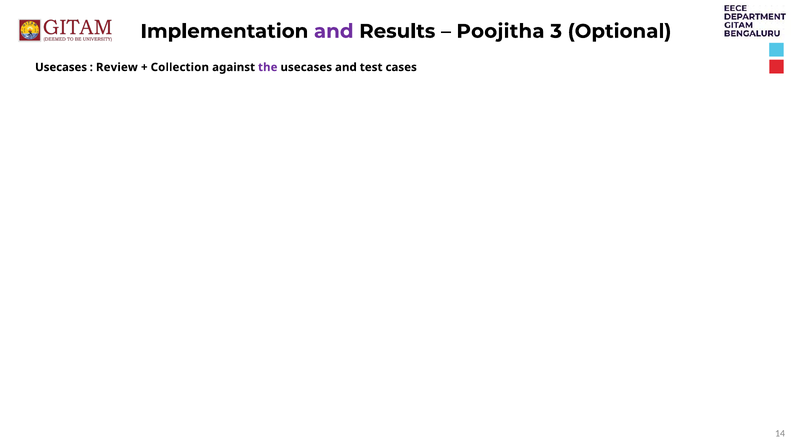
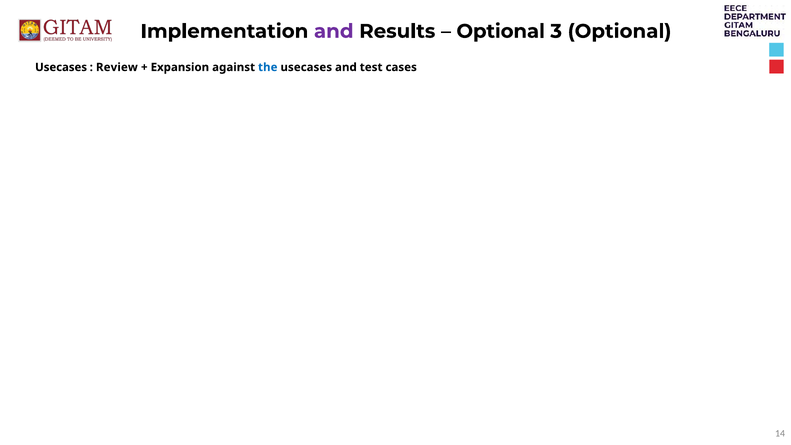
Poojitha at (500, 31): Poojitha -> Optional
Collection: Collection -> Expansion
the colour: purple -> blue
